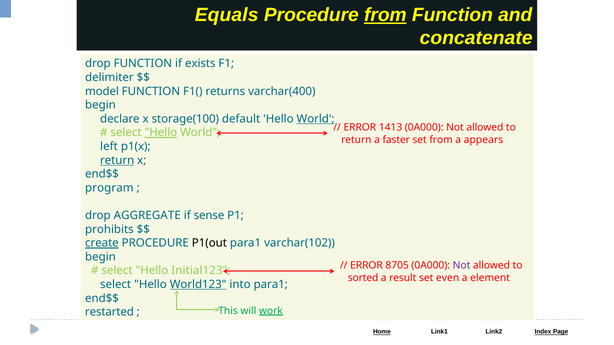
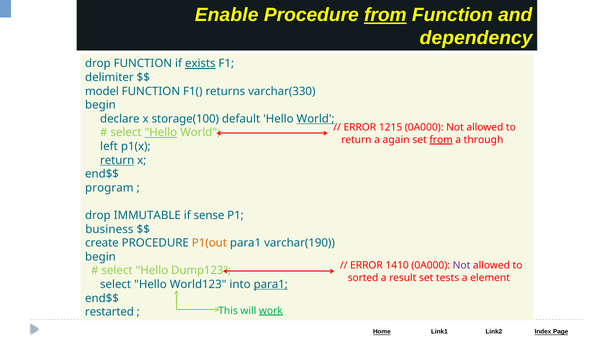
Equals: Equals -> Enable
concatenate: concatenate -> dependency
exists underline: none -> present
varchar(400: varchar(400 -> varchar(330
1413: 1413 -> 1215
faster: faster -> again
from at (441, 140) underline: none -> present
appears: appears -> through
AGGREGATE: AGGREGATE -> IMMUTABLE
prohibits: prohibits -> business
create underline: present -> none
P1(out colour: black -> orange
varchar(102: varchar(102 -> varchar(190
8705: 8705 -> 1410
Initial123: Initial123 -> Dump123
even: even -> tests
World123 underline: present -> none
para1 at (271, 285) underline: none -> present
